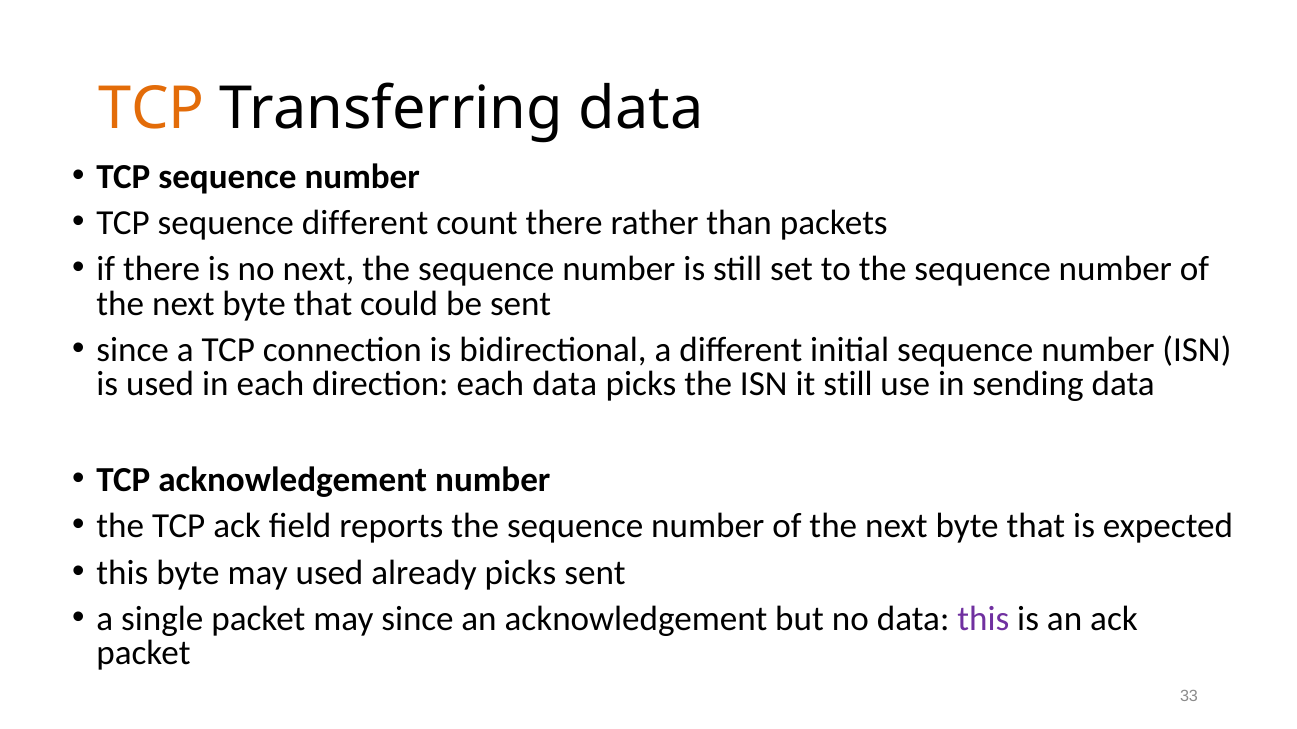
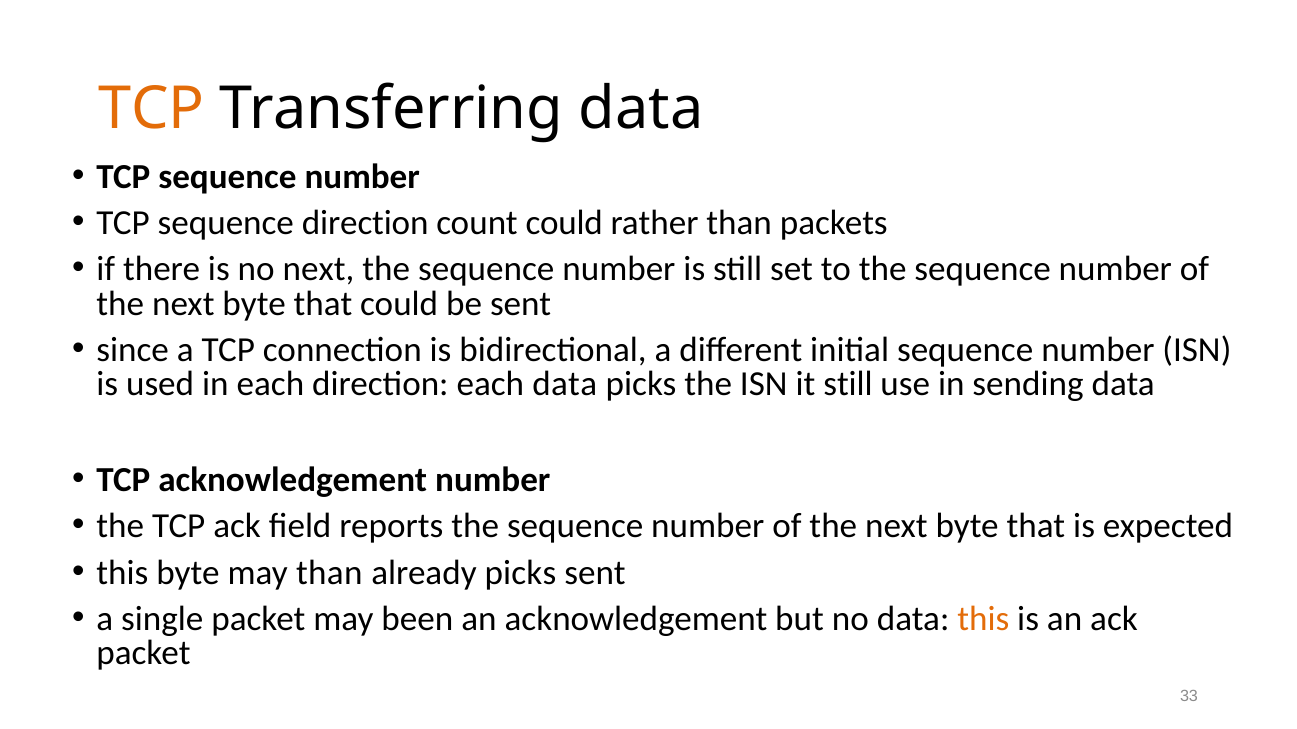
sequence different: different -> direction
count there: there -> could
may used: used -> than
may since: since -> been
this at (983, 619) colour: purple -> orange
